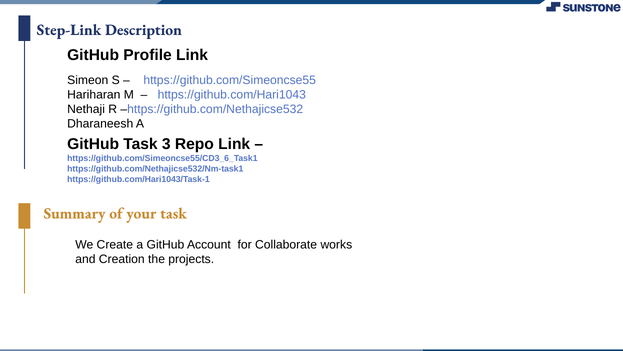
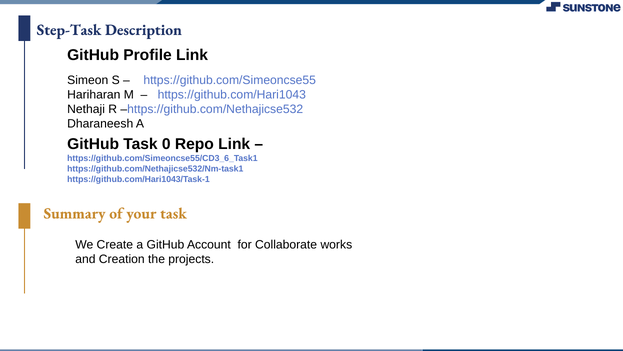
Step-Link: Step-Link -> Step-Task
3: 3 -> 0
